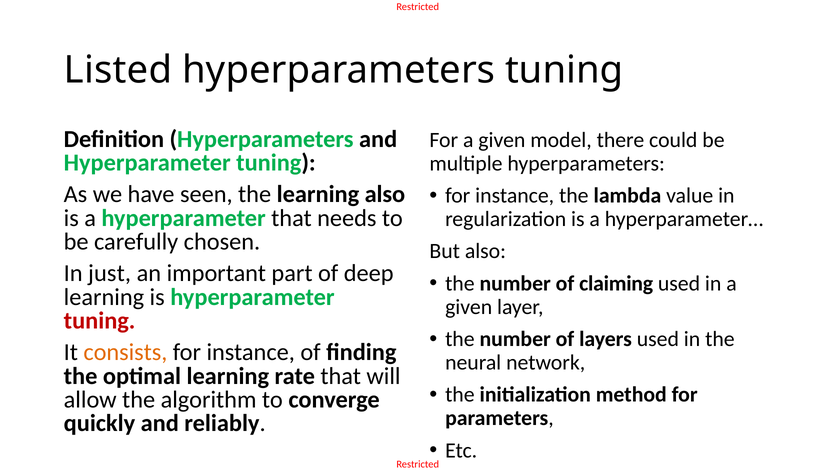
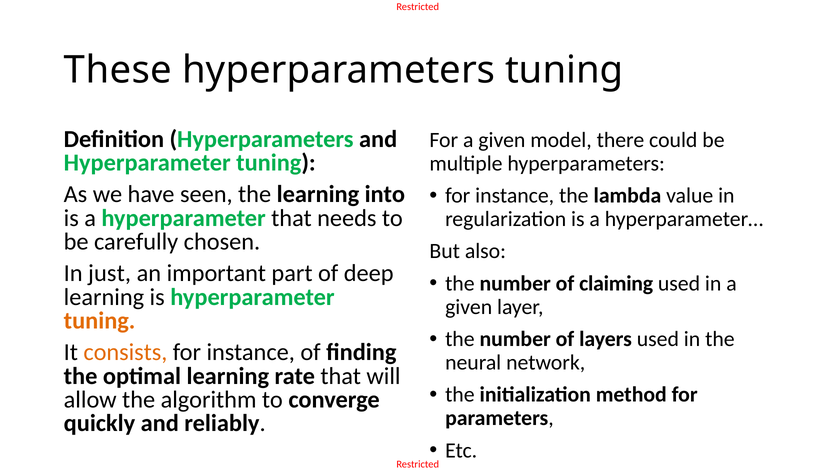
Listed: Listed -> These
learning also: also -> into
tuning at (100, 321) colour: red -> orange
